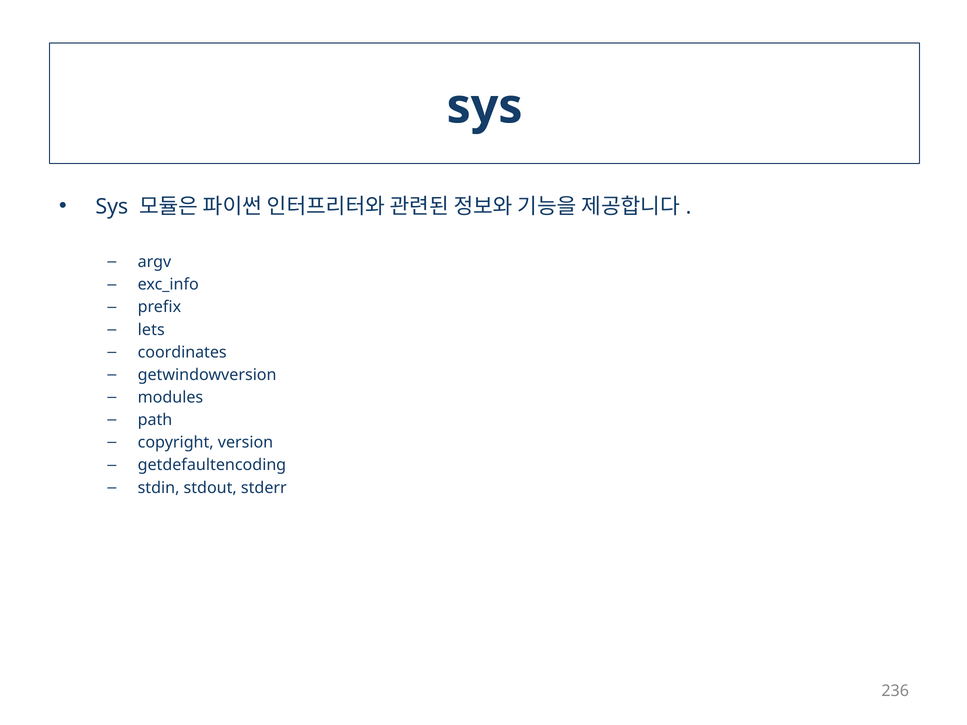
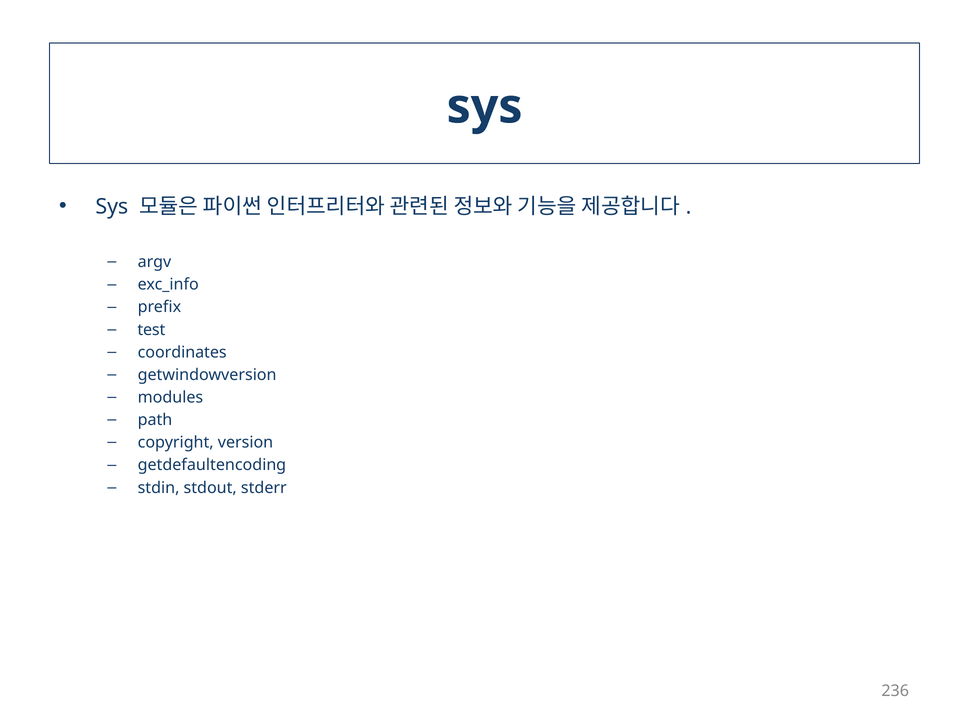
lets: lets -> test
